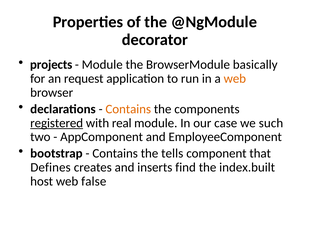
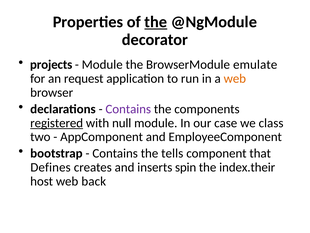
the at (156, 22) underline: none -> present
basically: basically -> emulate
Contains at (128, 109) colour: orange -> purple
real: real -> null
such: such -> class
find: find -> spin
index.built: index.built -> index.their
false: false -> back
